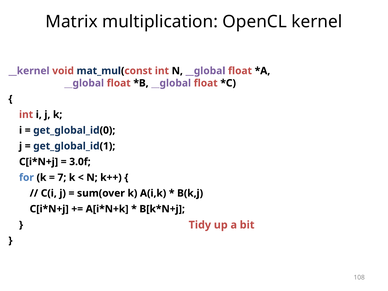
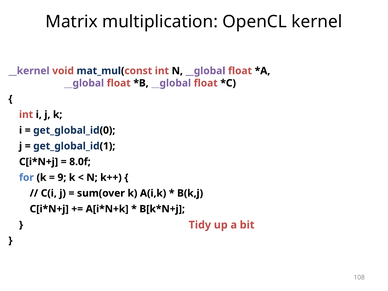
3.0f: 3.0f -> 8.0f
7: 7 -> 9
